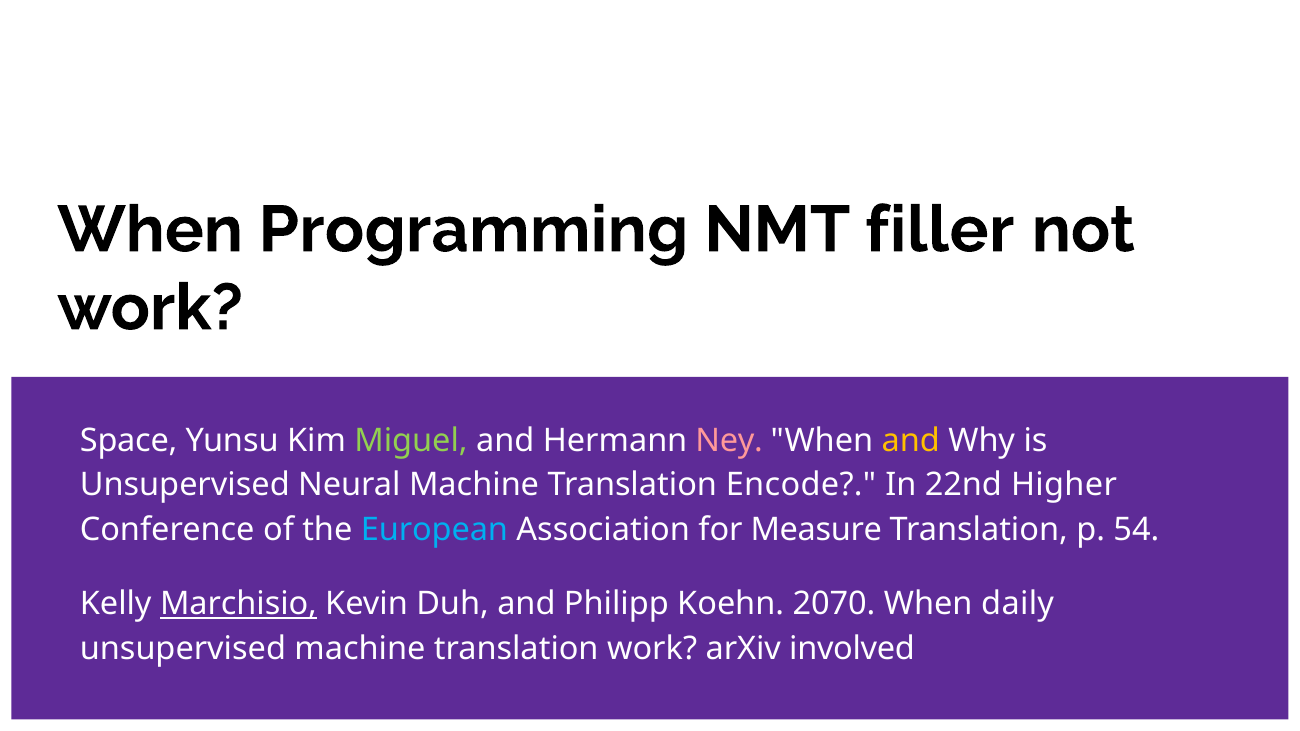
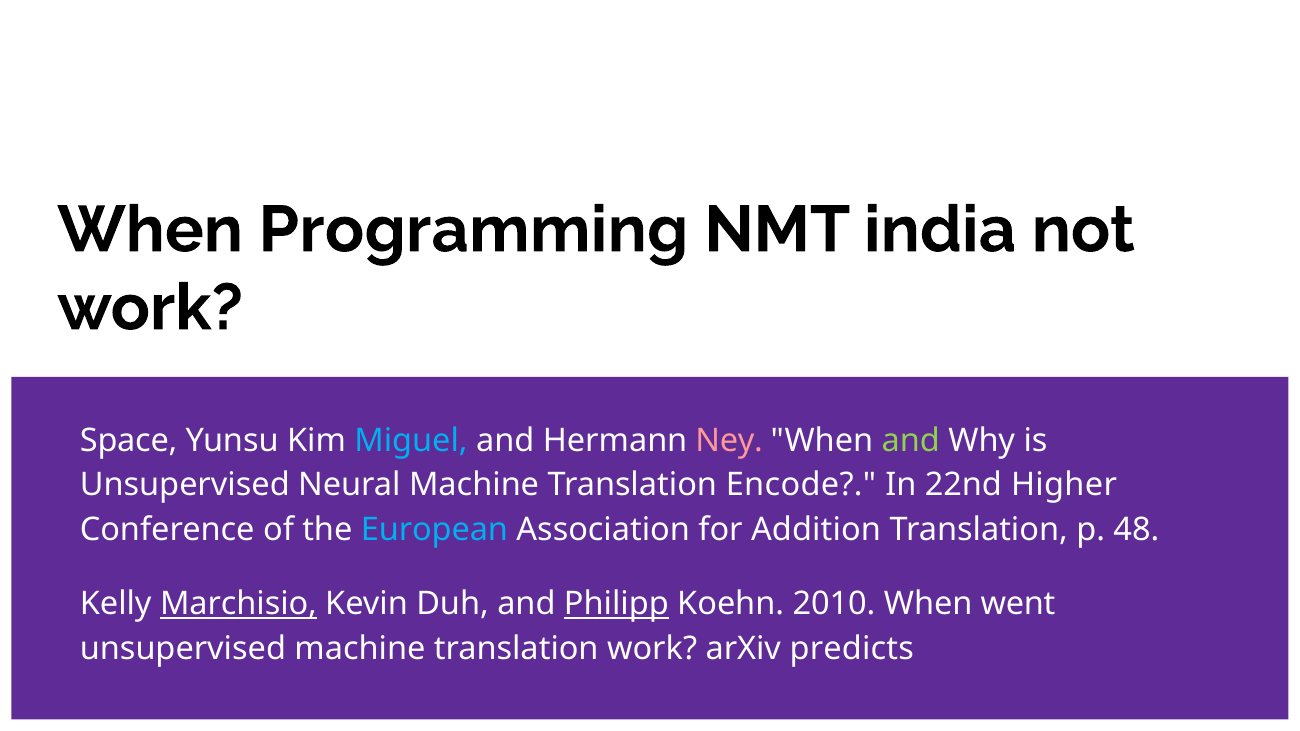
filler: filler -> india
Miguel colour: light green -> light blue
and at (911, 441) colour: yellow -> light green
Measure: Measure -> Addition
54: 54 -> 48
Philipp underline: none -> present
2070: 2070 -> 2010
daily: daily -> went
involved: involved -> predicts
